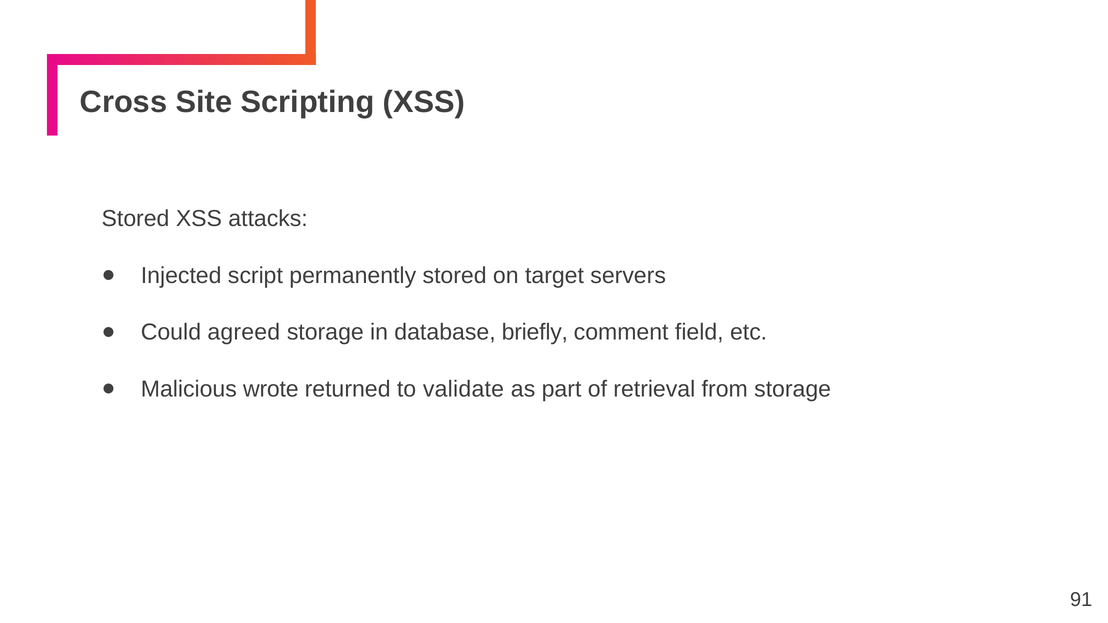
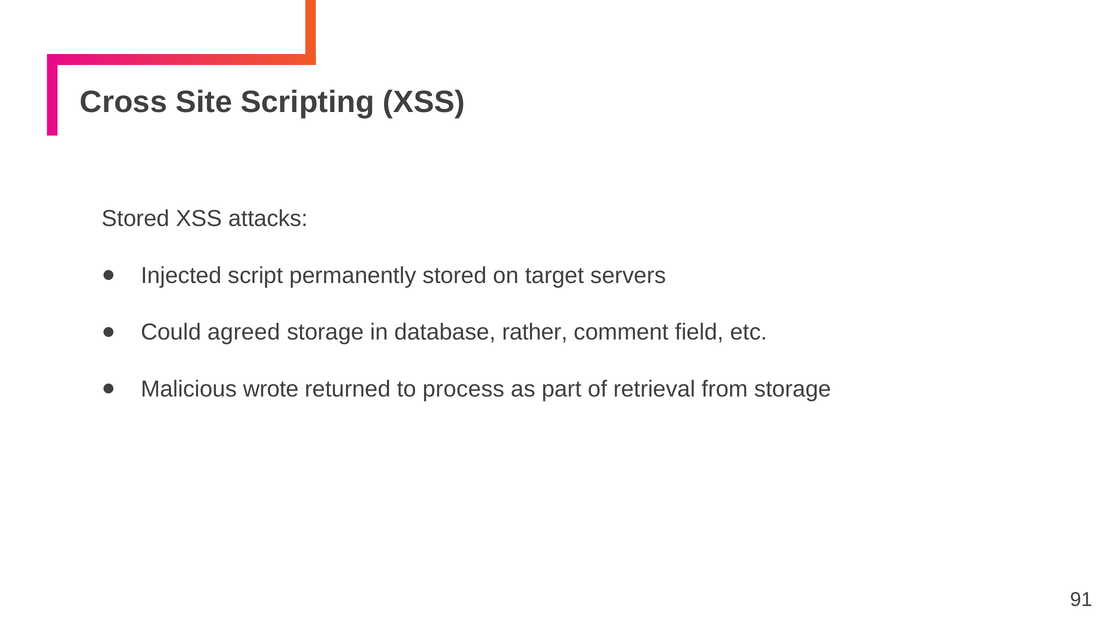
briefly: briefly -> rather
validate: validate -> process
